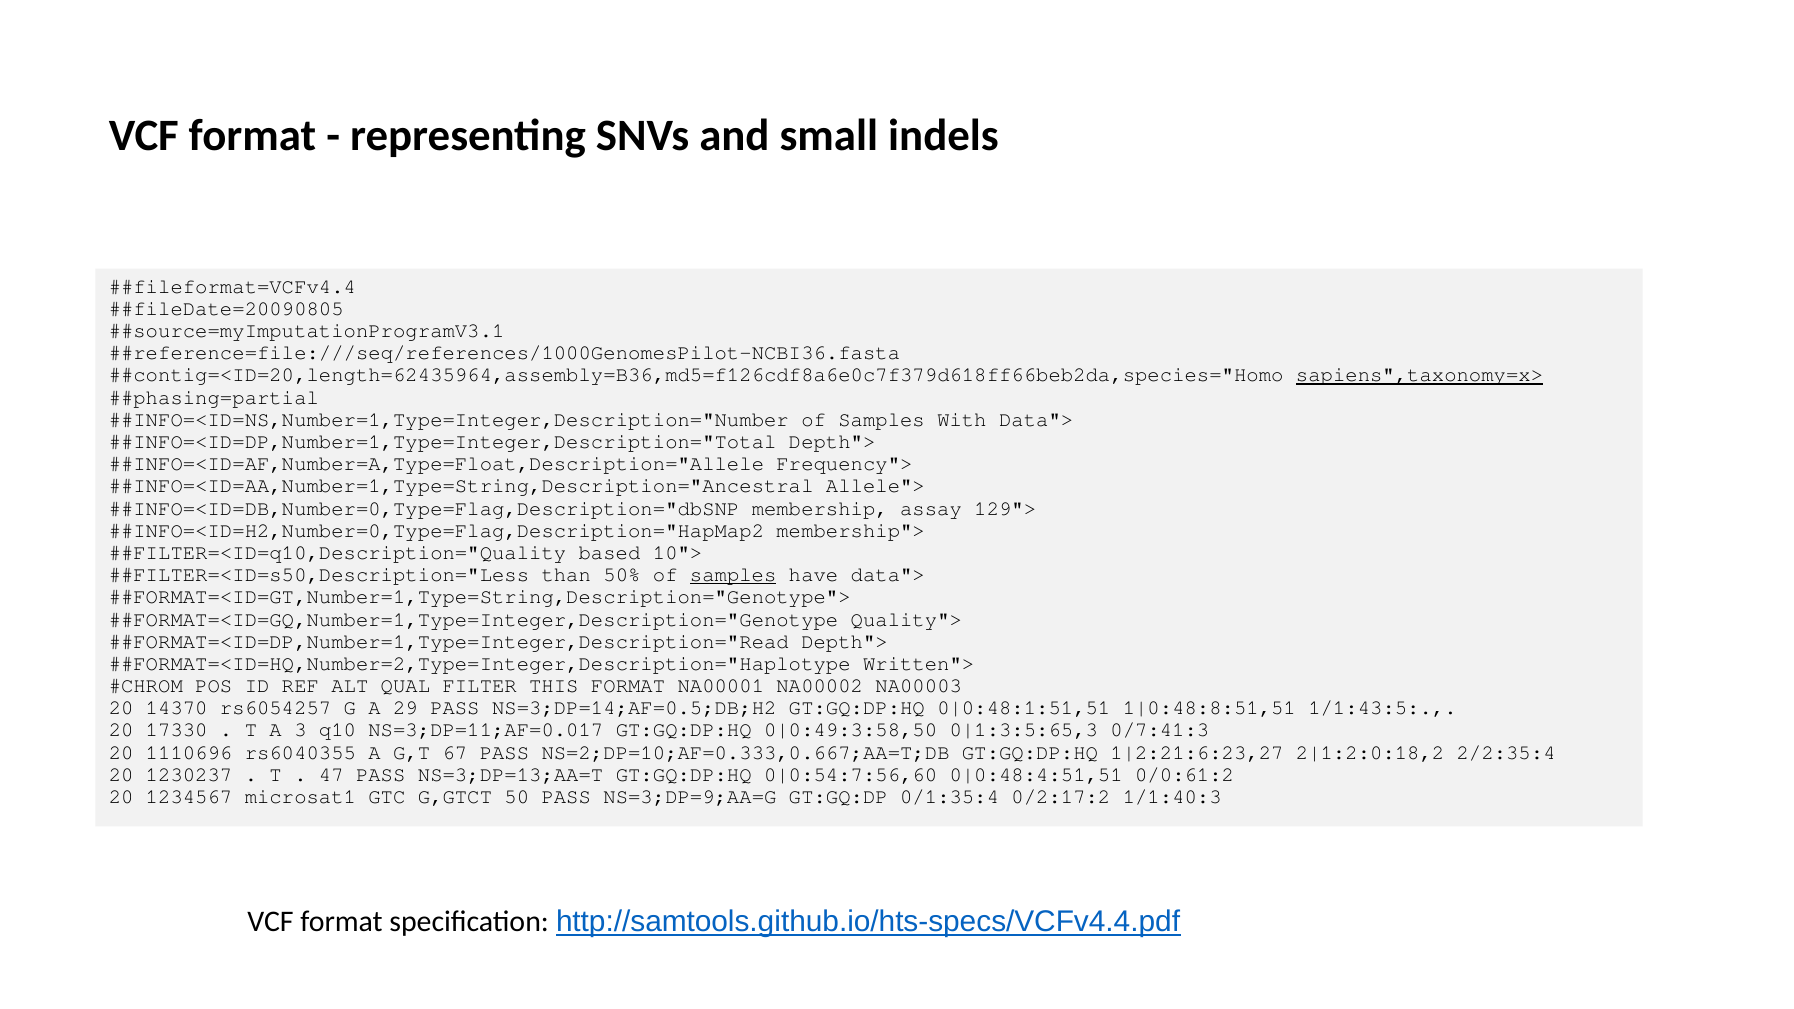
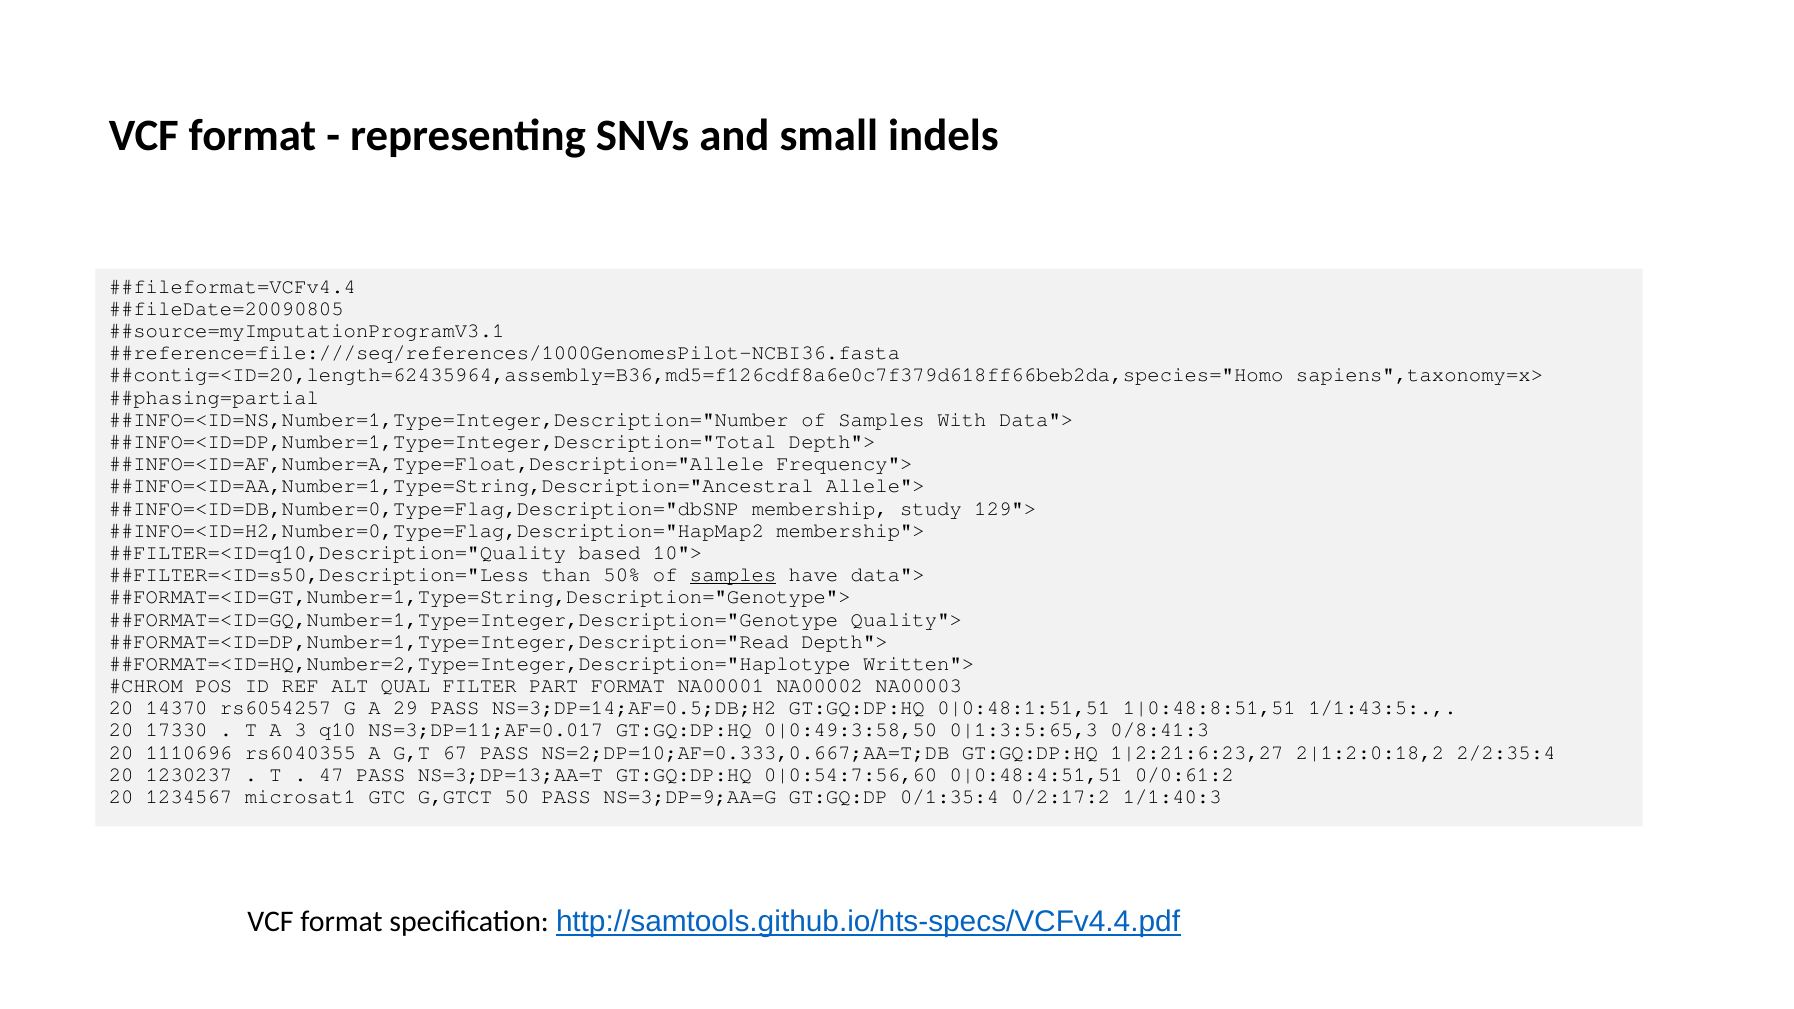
sapiens",taxonomy=x> underline: present -> none
assay: assay -> study
THIS: THIS -> PART
0/7:41:3: 0/7:41:3 -> 0/8:41:3
